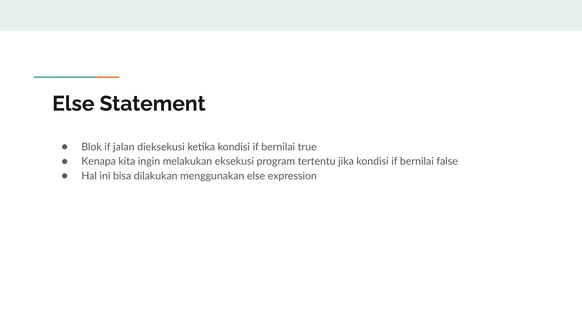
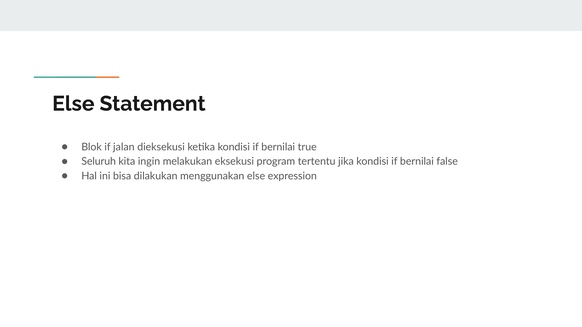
Kenapa: Kenapa -> Seluruh
